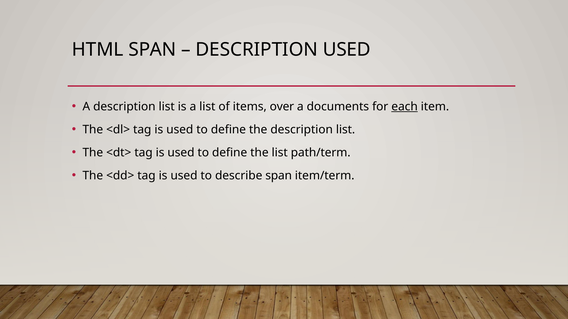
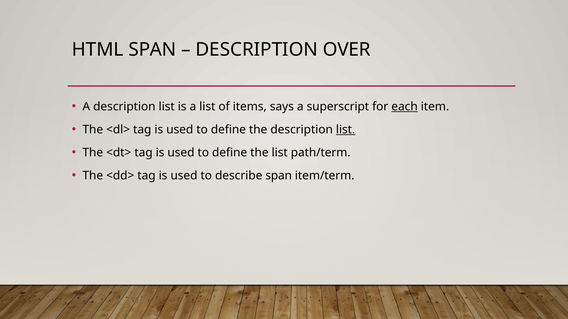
DESCRIPTION USED: USED -> OVER
over: over -> says
documents: documents -> superscript
list at (346, 130) underline: none -> present
